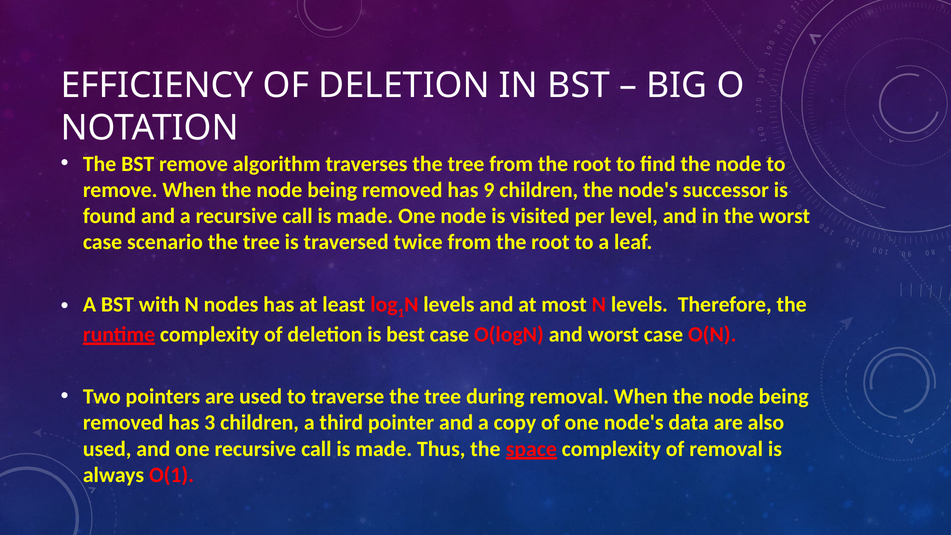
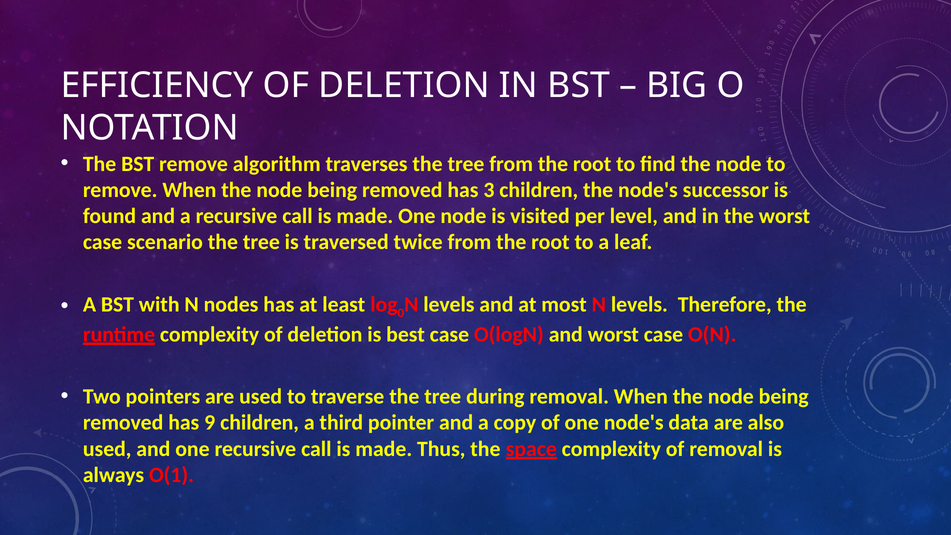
9: 9 -> 3
1: 1 -> 0
3: 3 -> 9
